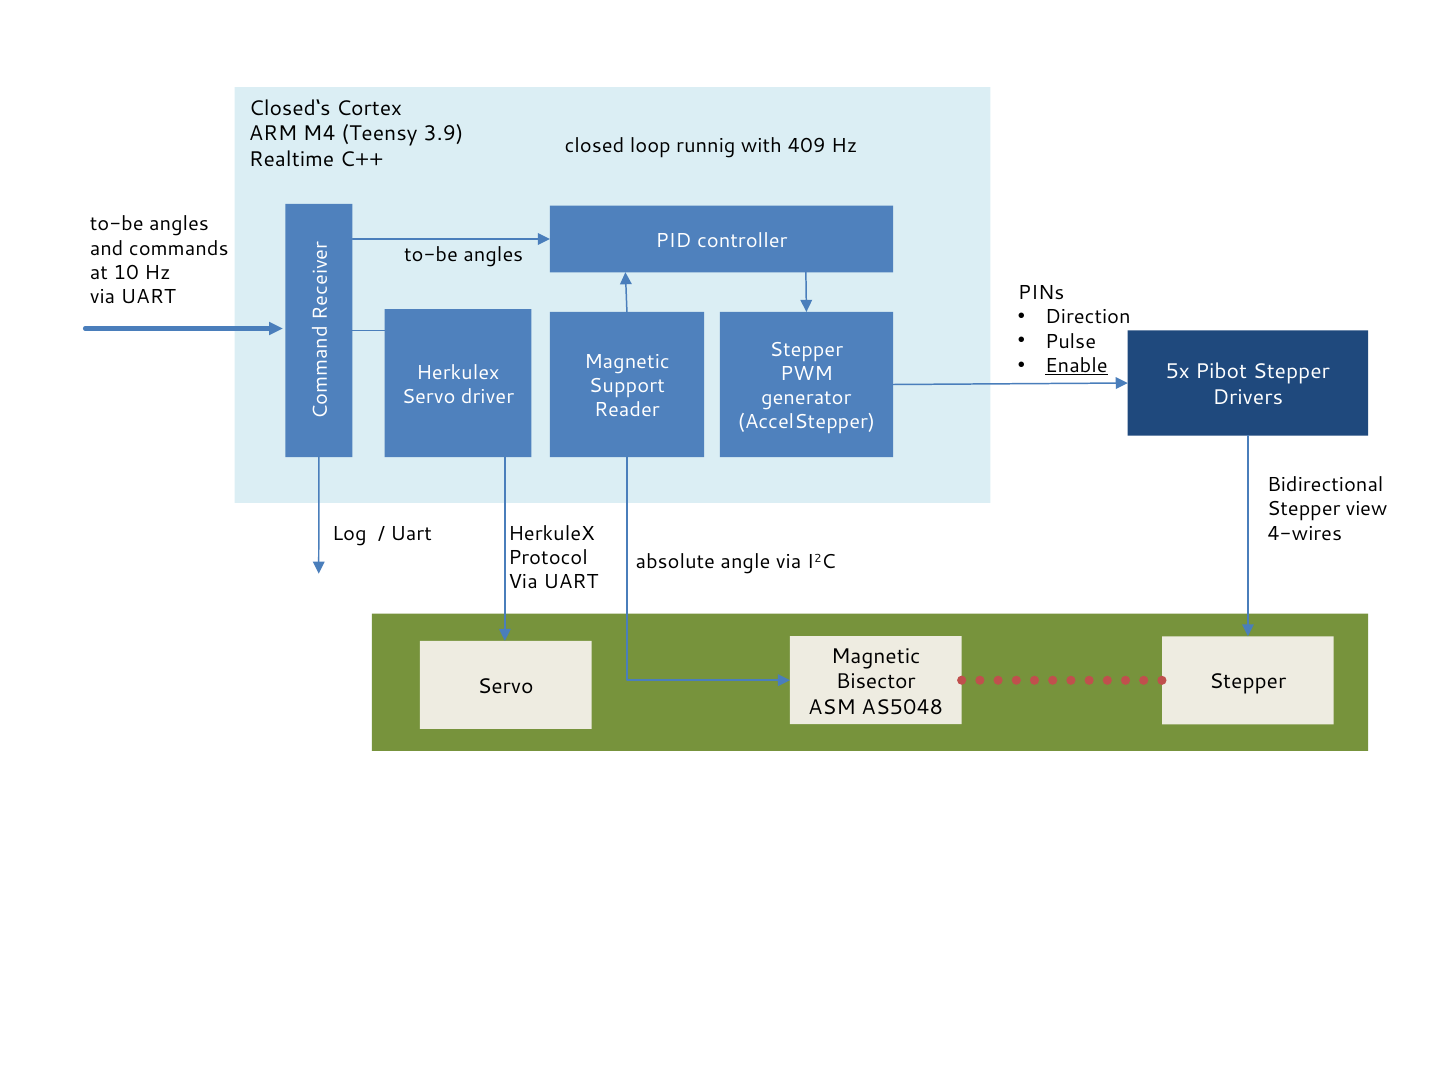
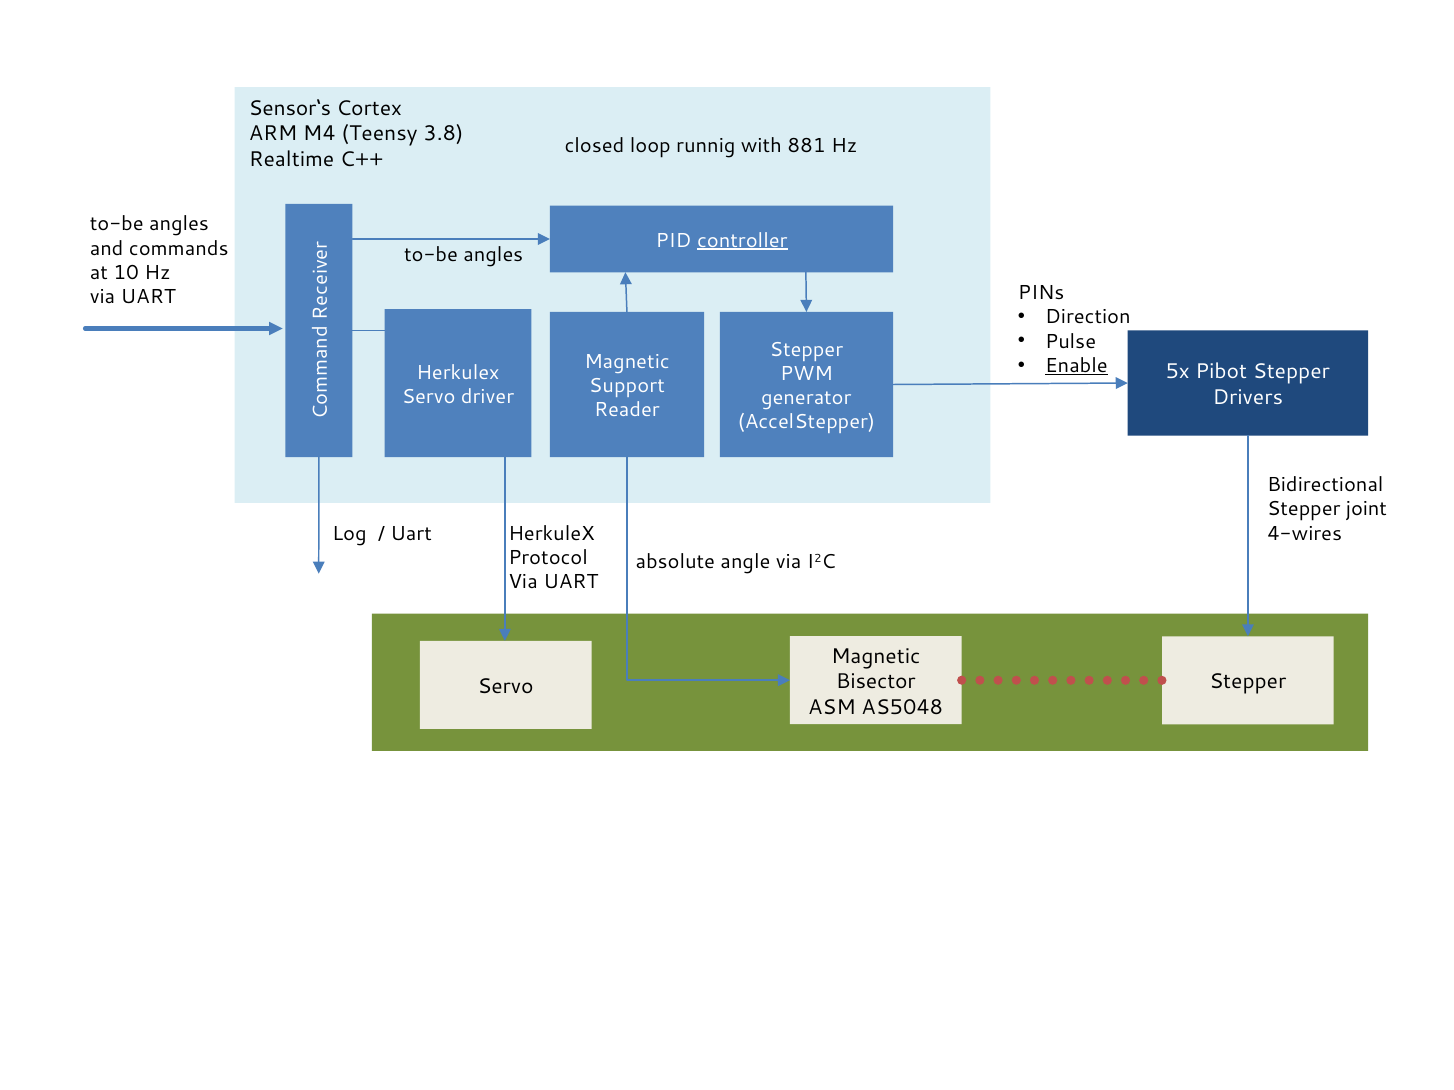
Closed‘s: Closed‘s -> Sensor‘s
3.9: 3.9 -> 3.8
409: 409 -> 881
controller underline: none -> present
view: view -> joint
